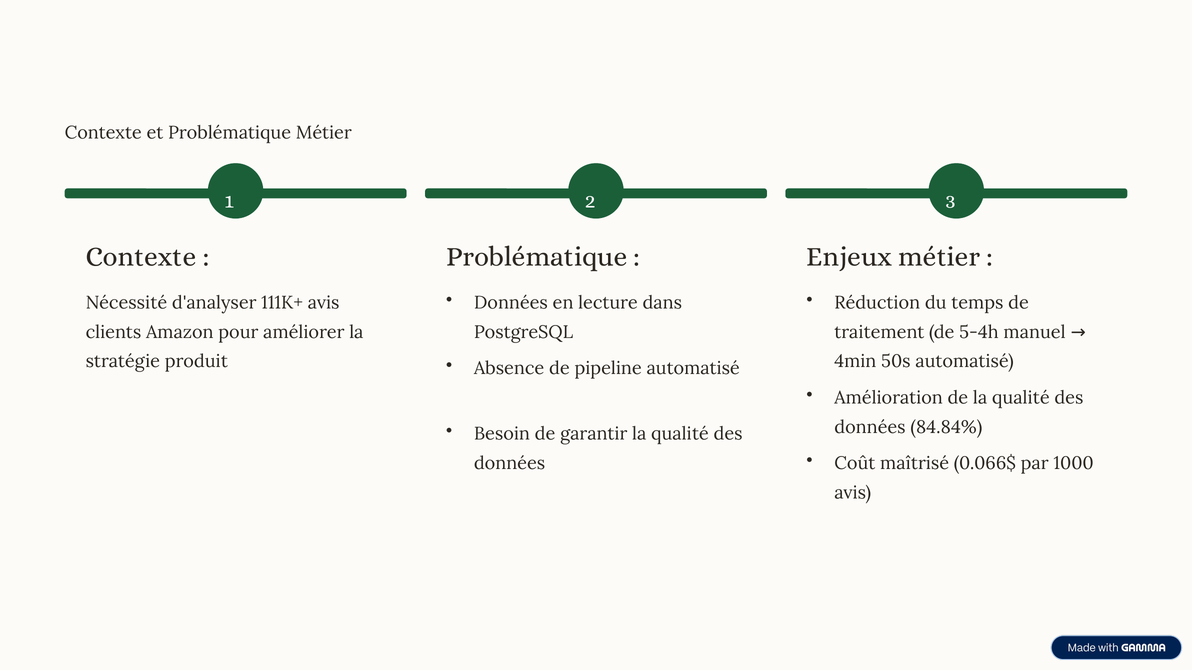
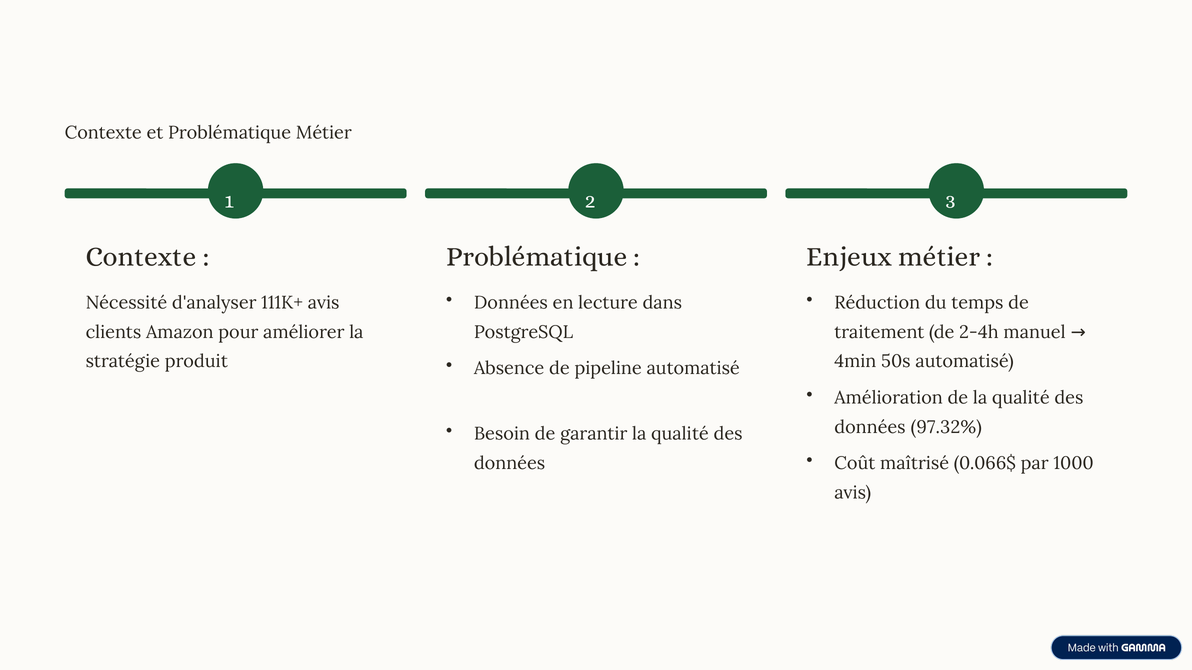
5-4h: 5-4h -> 2-4h
84.84%: 84.84% -> 97.32%
